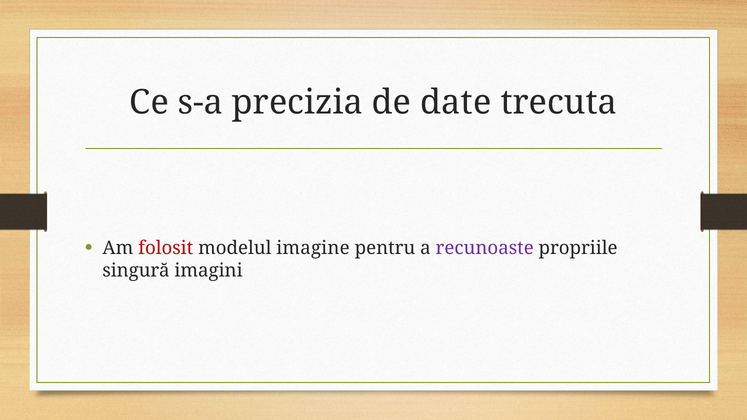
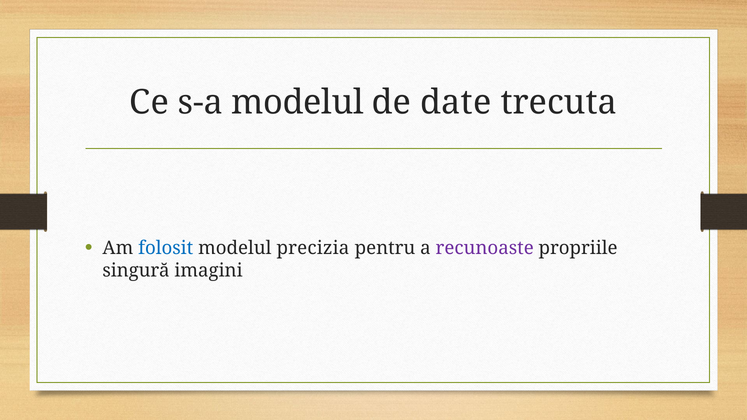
s-a precizia: precizia -> modelul
folosit colour: red -> blue
imagine: imagine -> precizia
